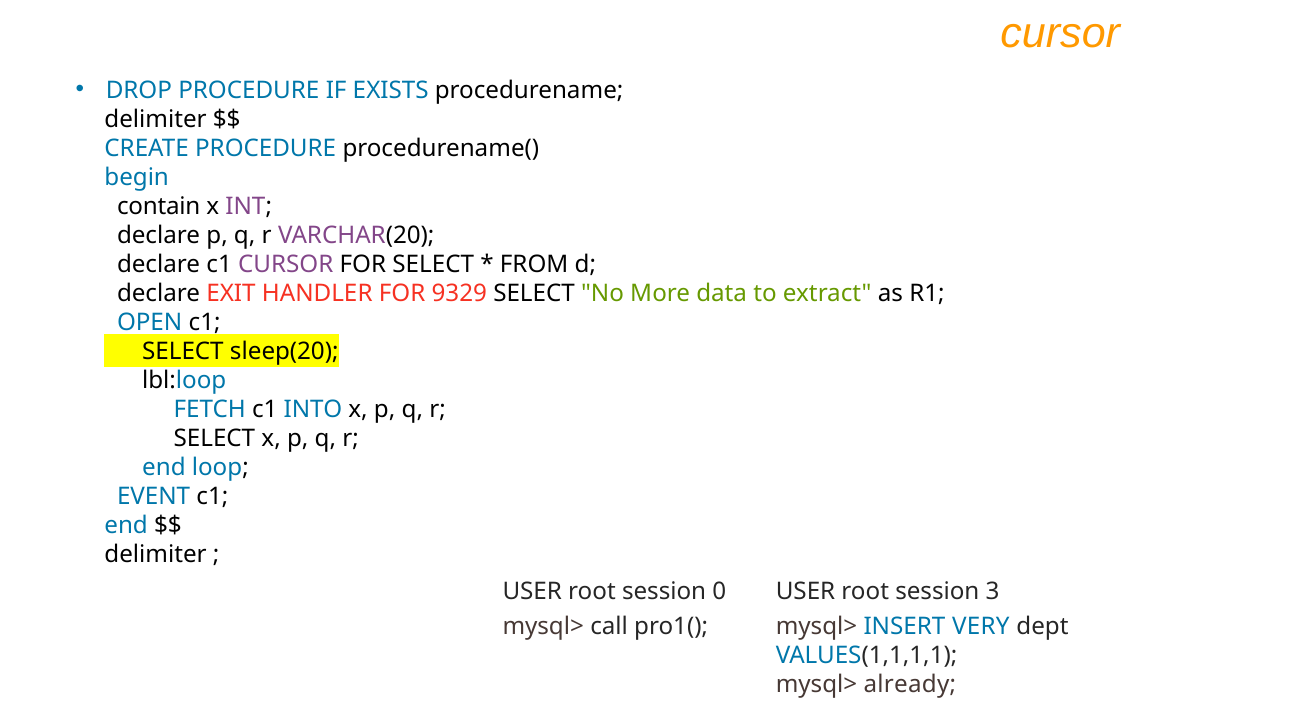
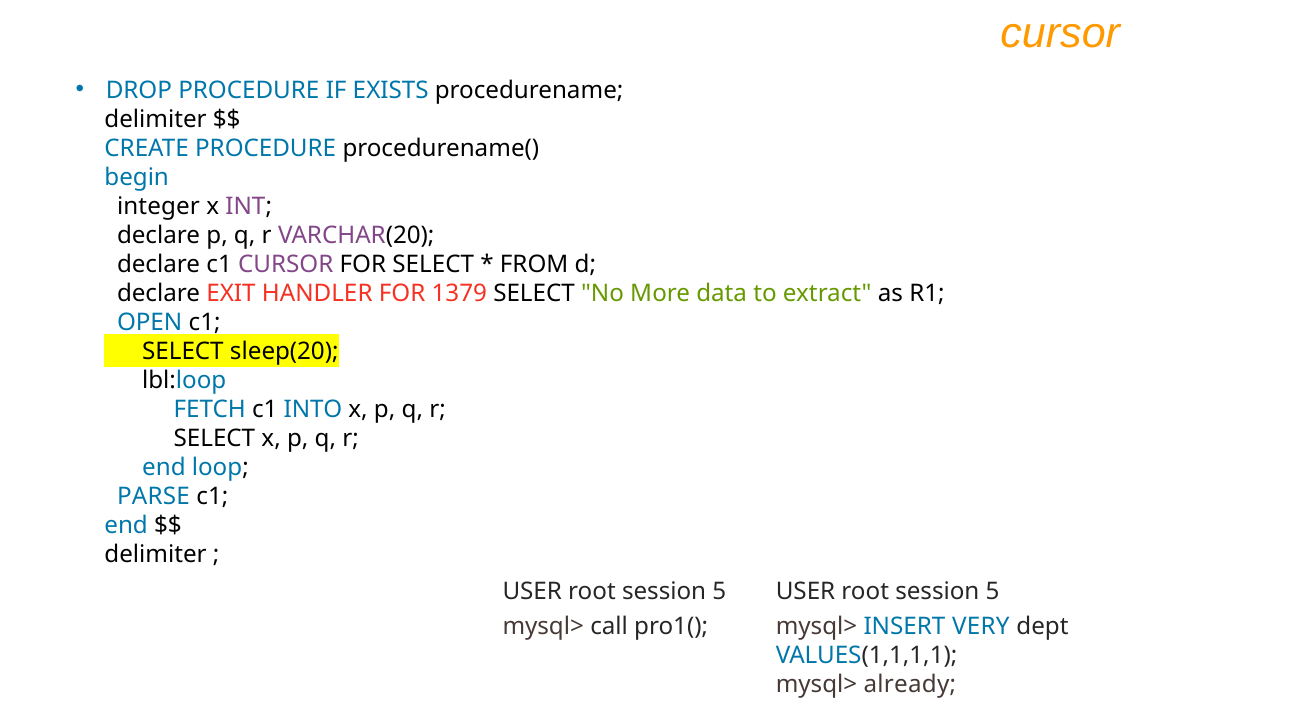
contain: contain -> integer
9329: 9329 -> 1379
EVENT: EVENT -> PARSE
0 at (719, 591): 0 -> 5
3 at (993, 591): 3 -> 5
